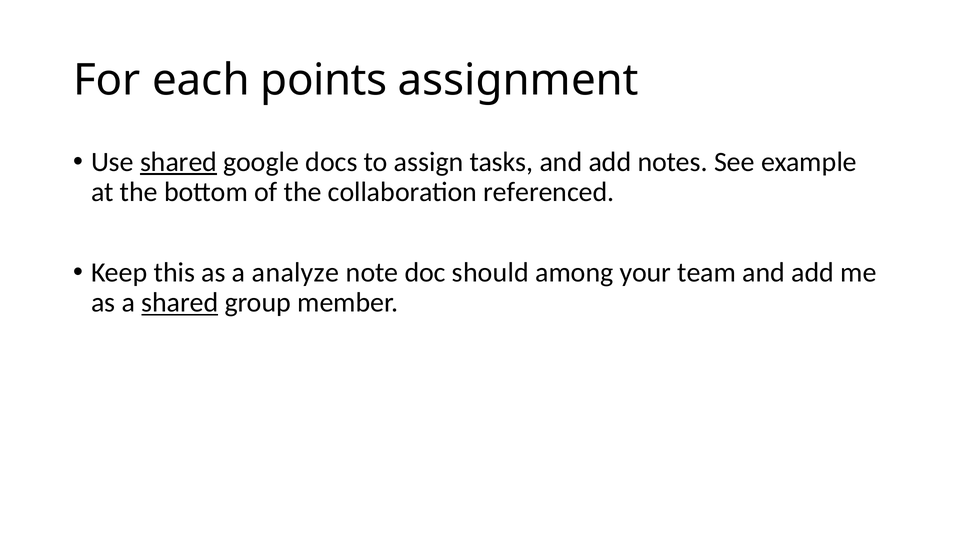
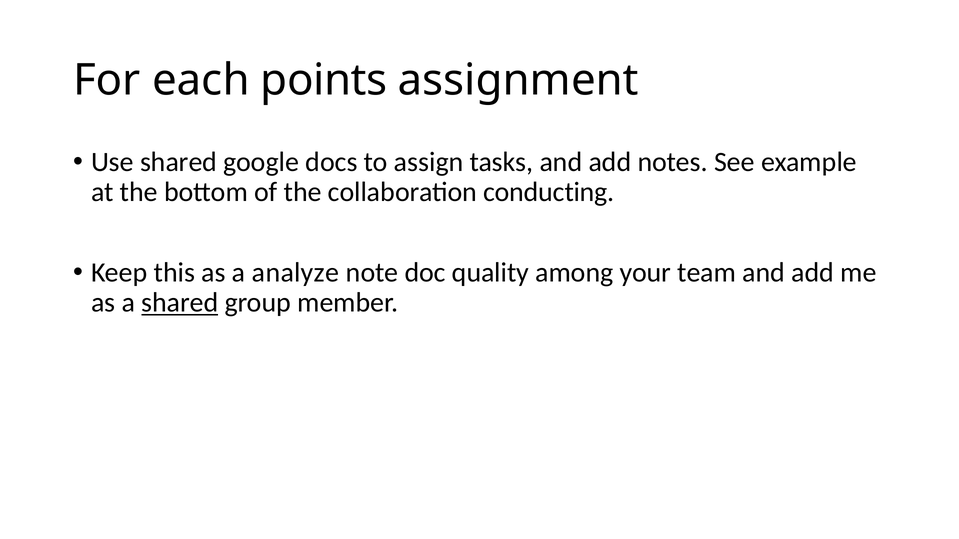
shared at (179, 162) underline: present -> none
referenced: referenced -> conducting
should: should -> quality
